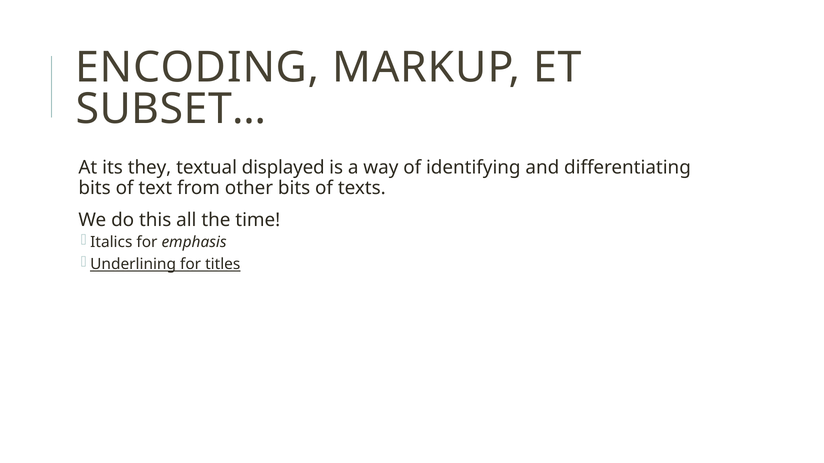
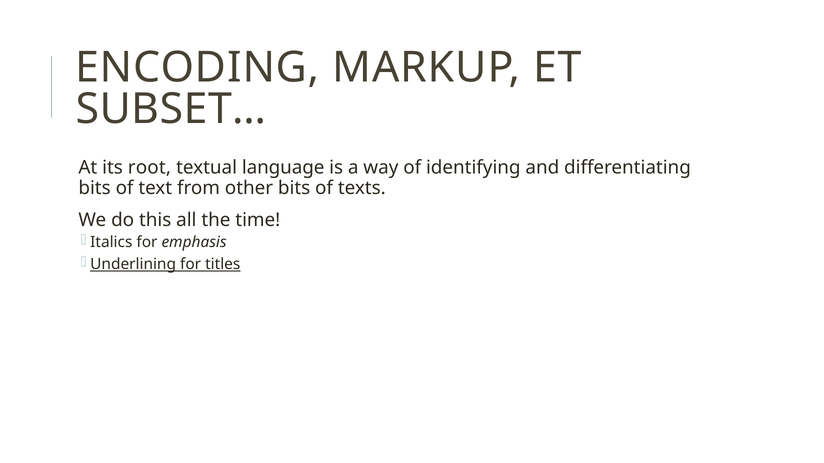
they: they -> root
displayed: displayed -> language
